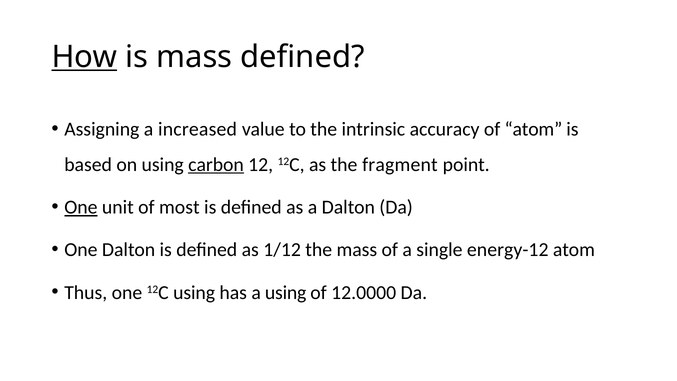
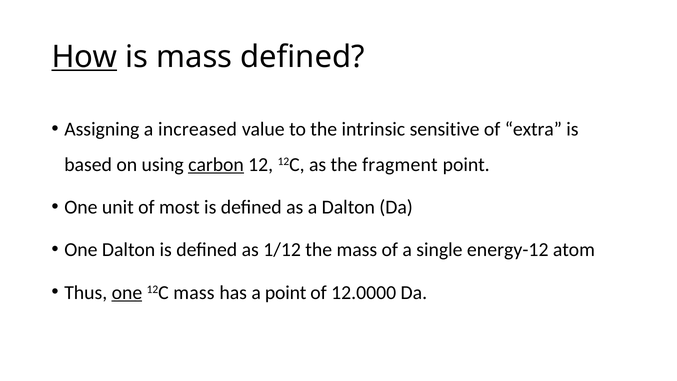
accuracy: accuracy -> sensitive
of atom: atom -> extra
One at (81, 207) underline: present -> none
one at (127, 292) underline: none -> present
12C using: using -> mass
a using: using -> point
